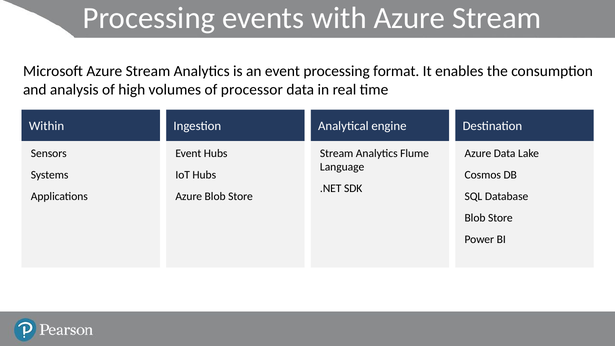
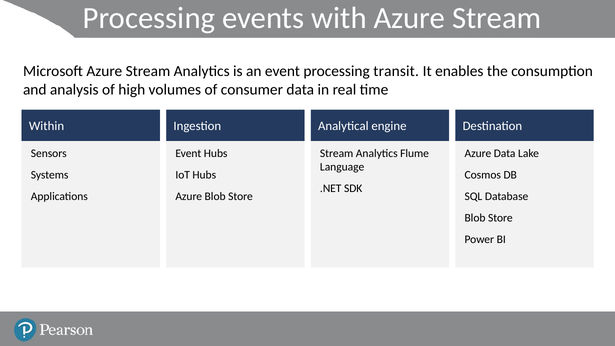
format: format -> transit
processor: processor -> consumer
